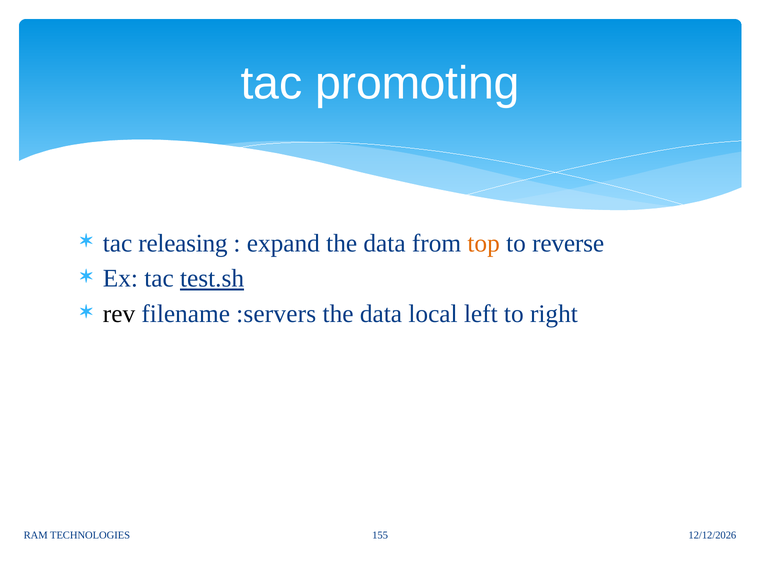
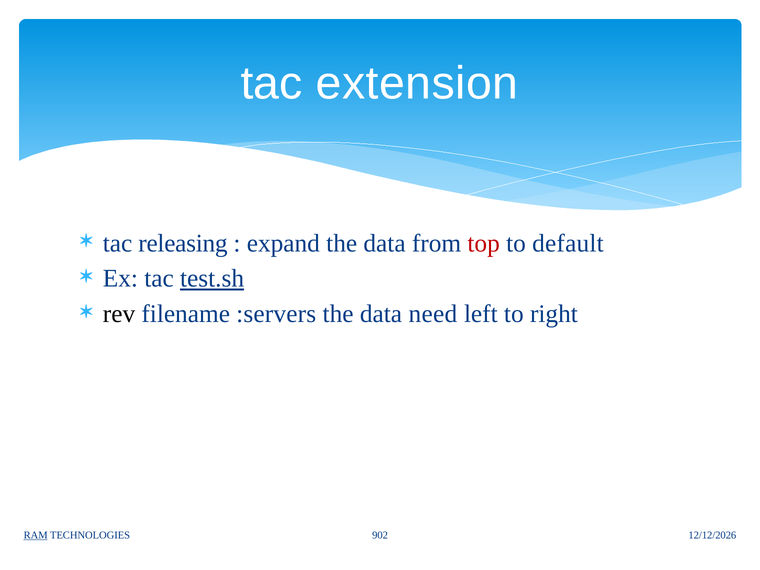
promoting: promoting -> extension
top colour: orange -> red
reverse: reverse -> default
local: local -> need
RAM underline: none -> present
155: 155 -> 902
